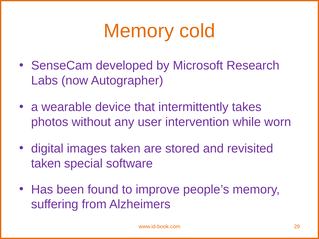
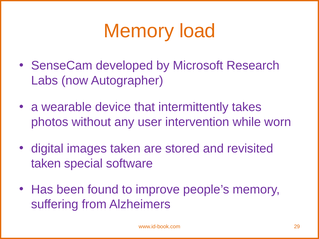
cold: cold -> load
